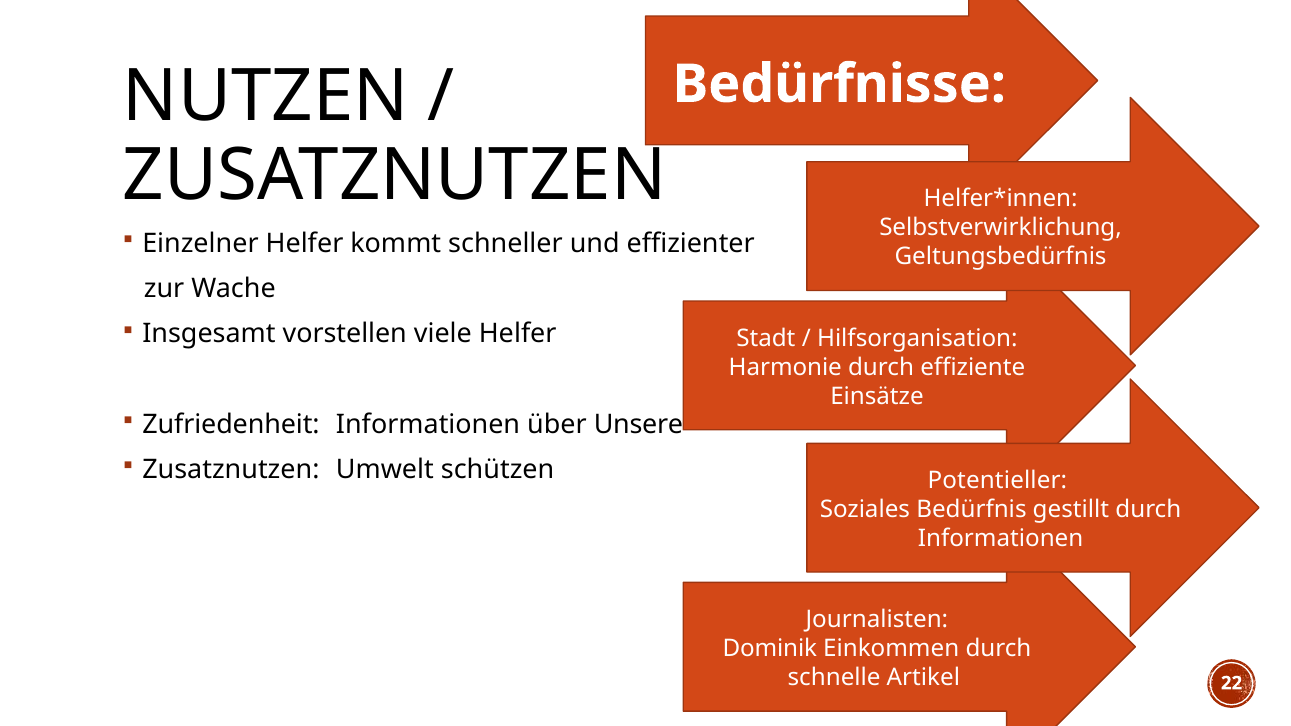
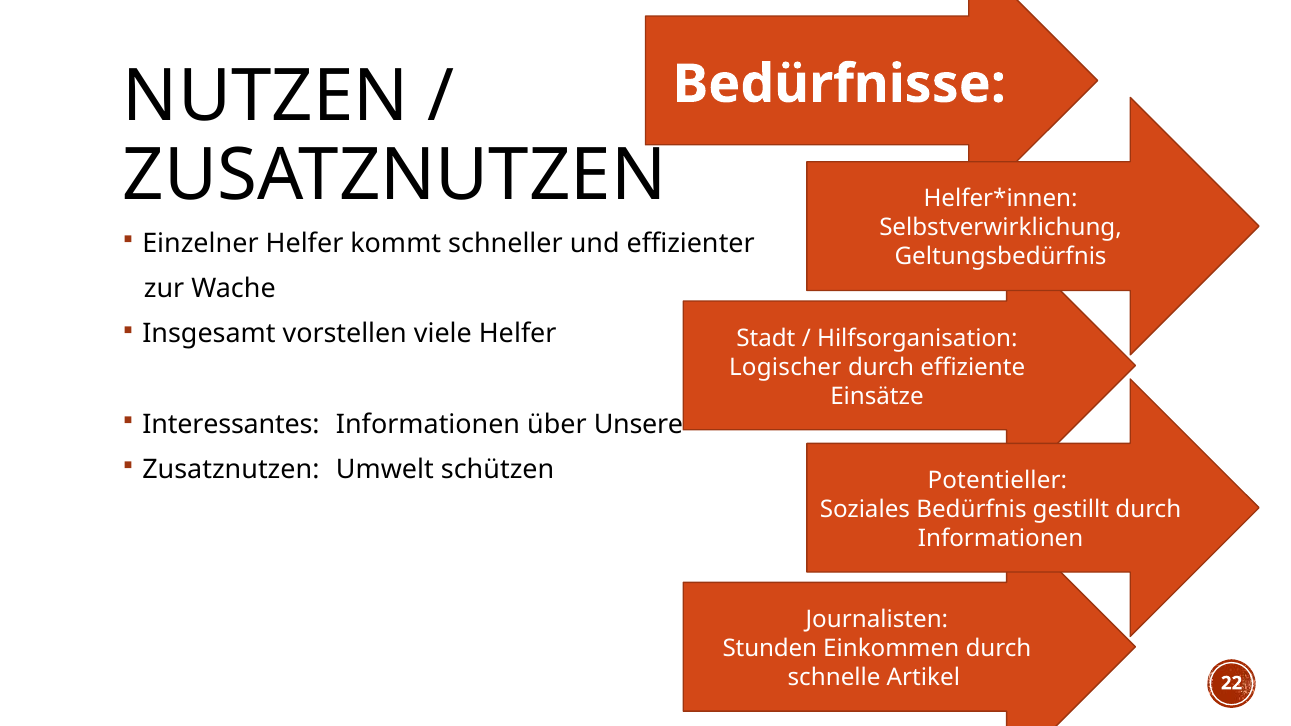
Harmonie: Harmonie -> Logischer
Zufriedenheit: Zufriedenheit -> Interessantes
Dominik: Dominik -> Stunden
